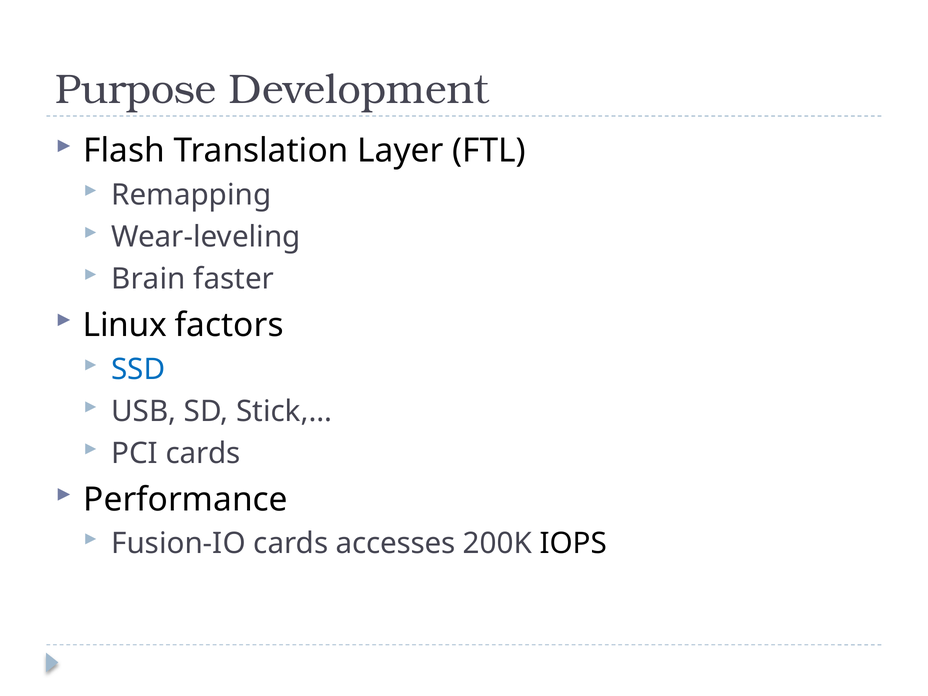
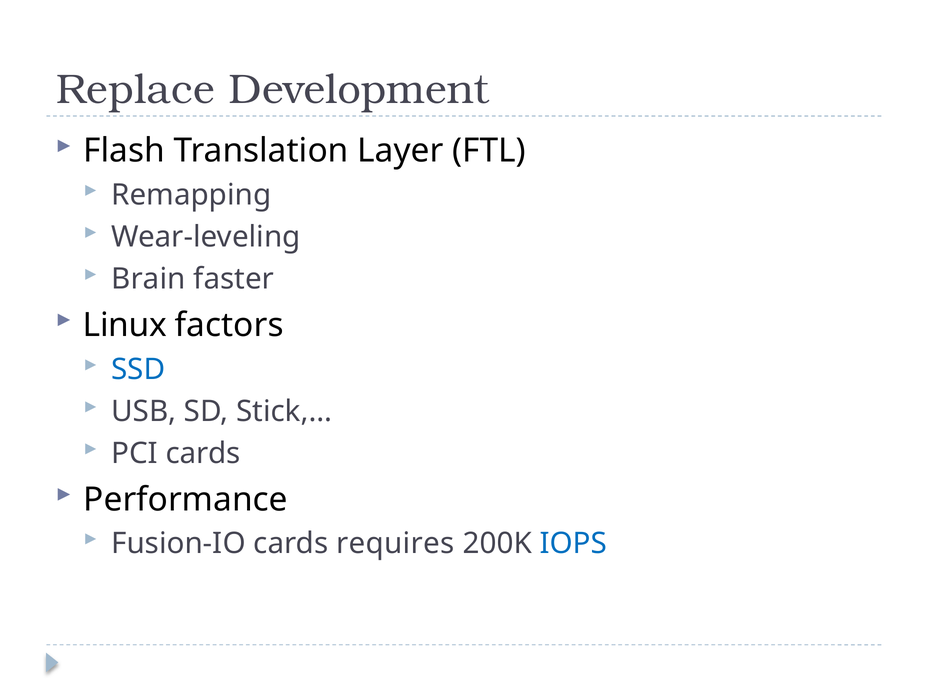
Purpose: Purpose -> Replace
accesses: accesses -> requires
IOPS colour: black -> blue
